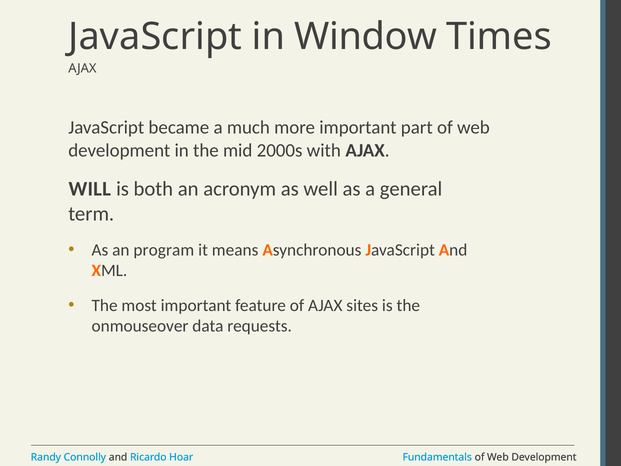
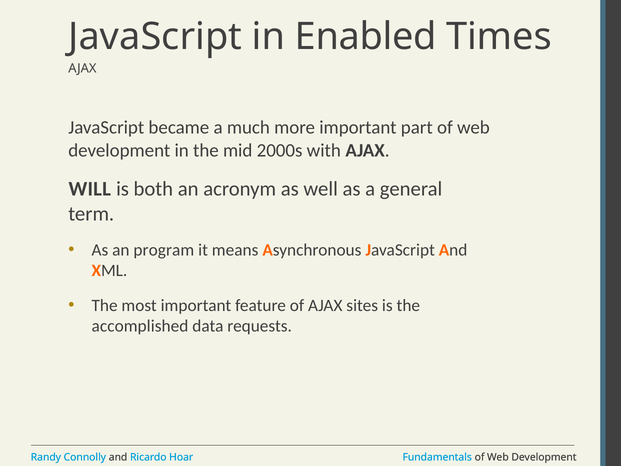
Window: Window -> Enabled
onmouseover: onmouseover -> accomplished
